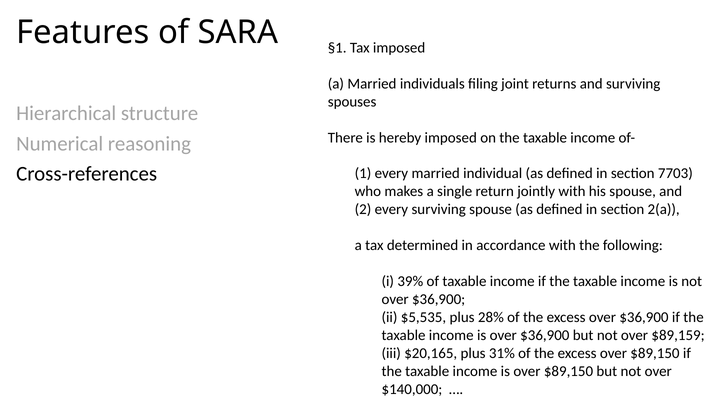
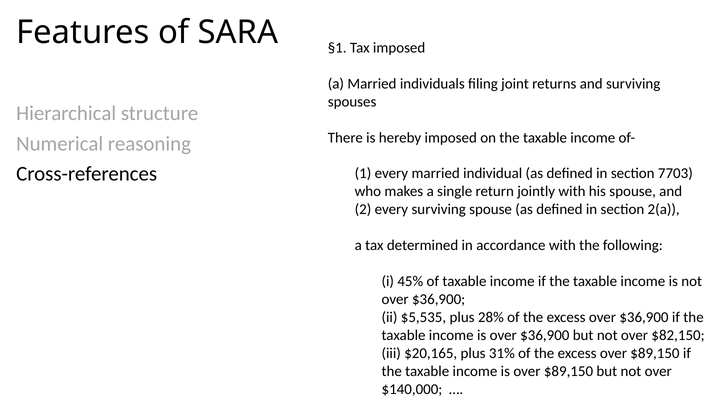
39%: 39% -> 45%
$89,159: $89,159 -> $82,150
